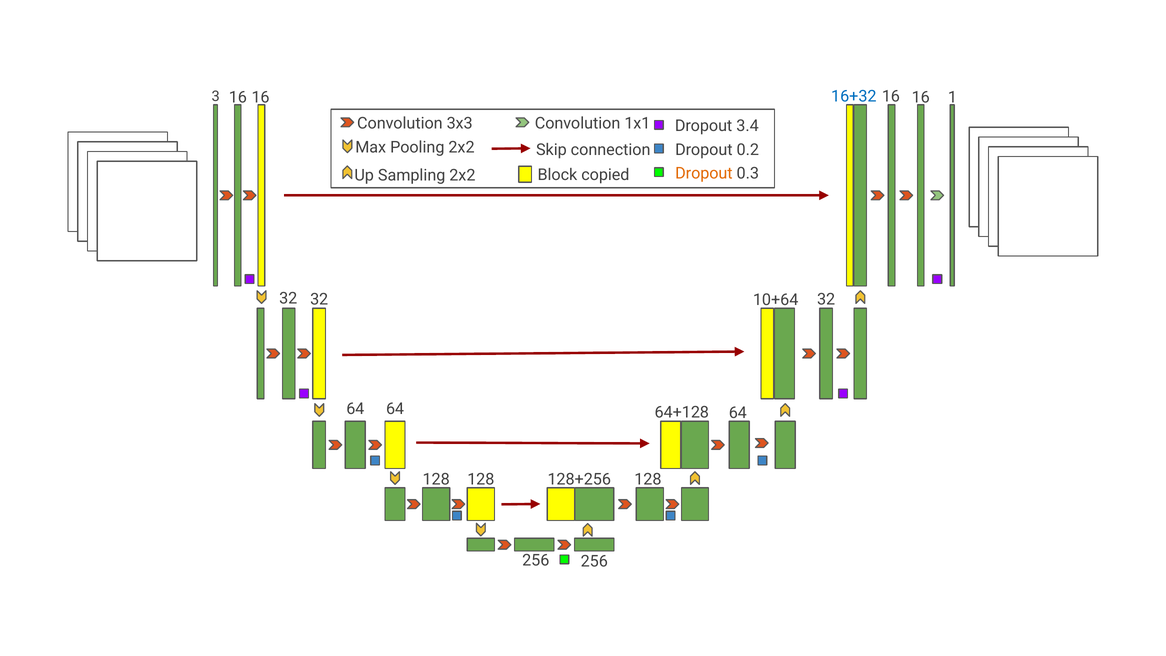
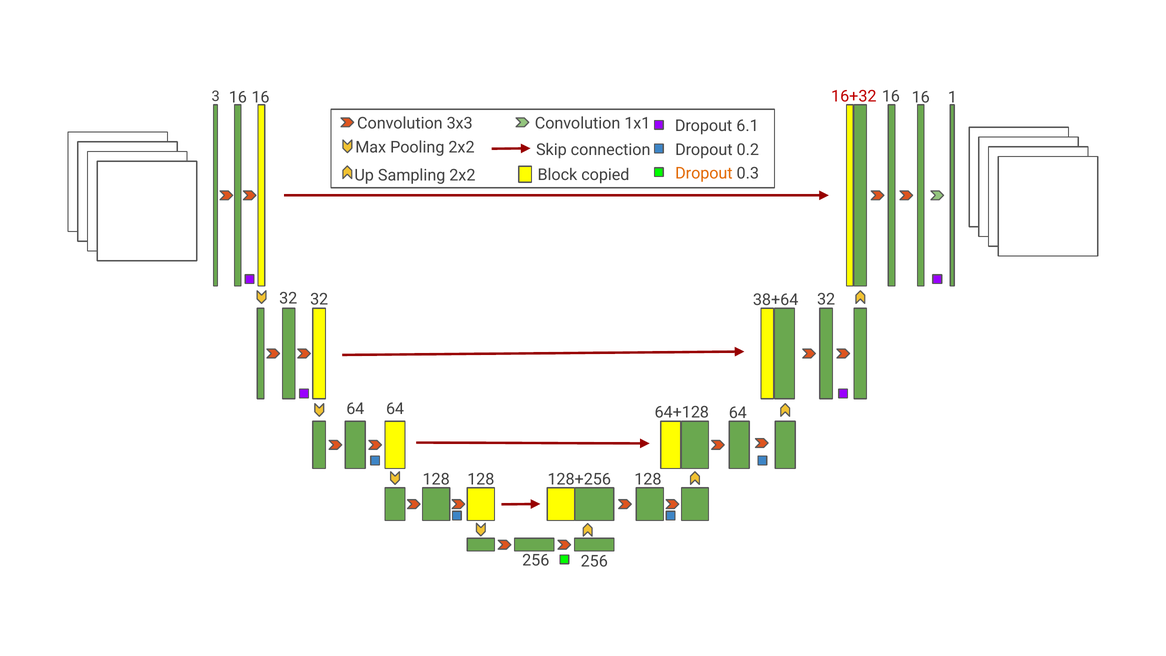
16+32 colour: blue -> red
3.4: 3.4 -> 6.1
10+64: 10+64 -> 38+64
